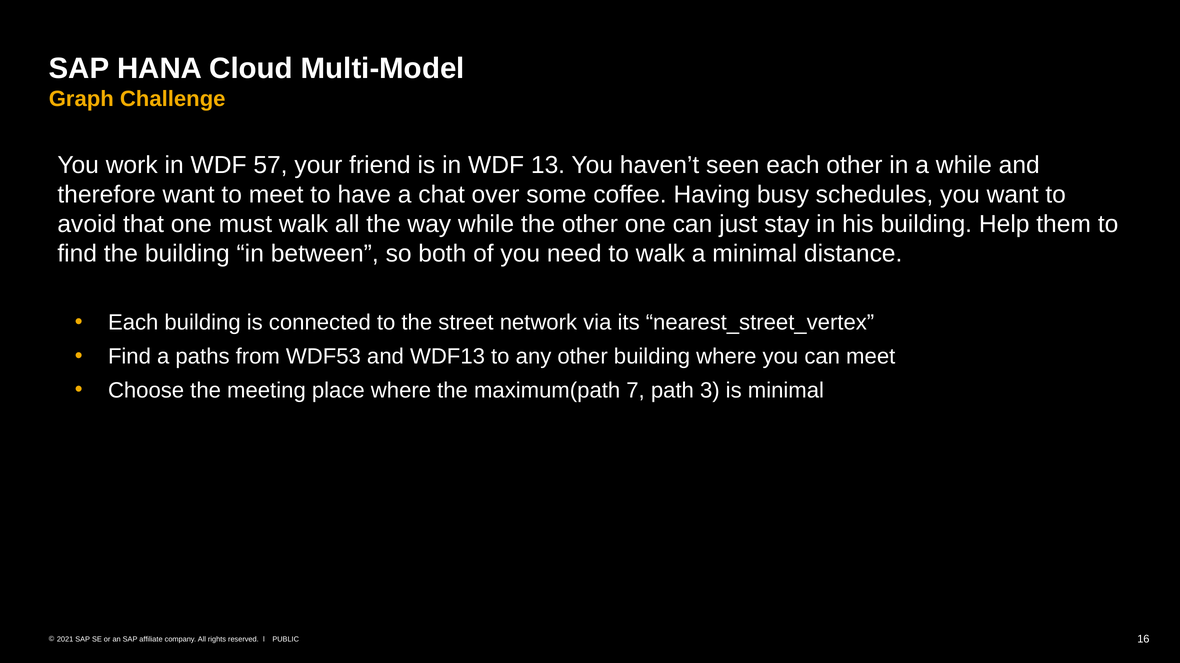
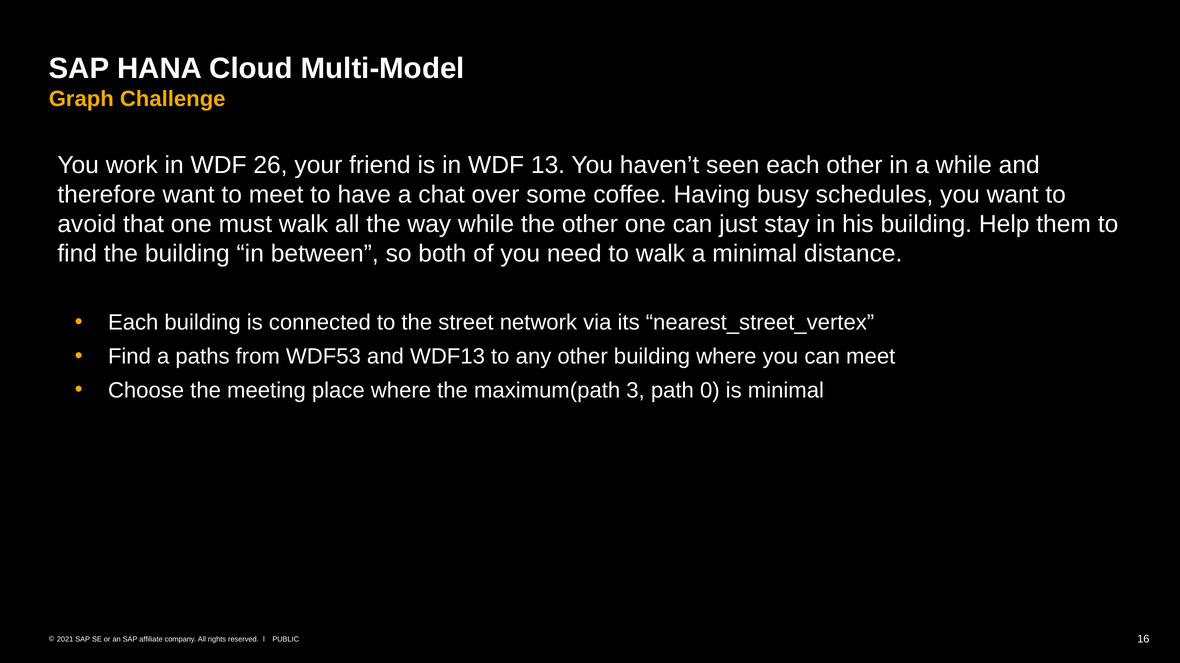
57: 57 -> 26
7: 7 -> 3
3: 3 -> 0
